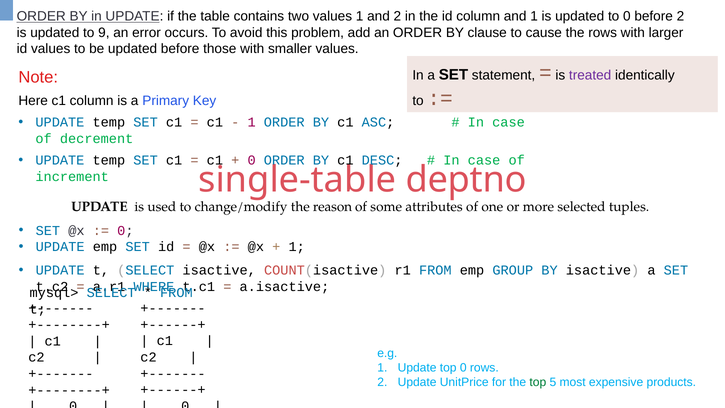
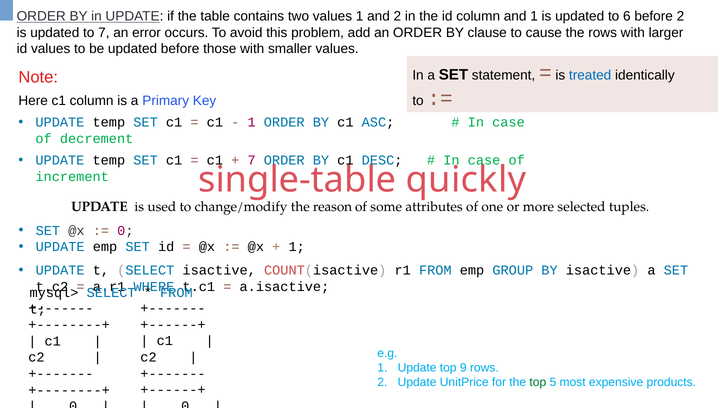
to 0: 0 -> 6
to 9: 9 -> 7
treated colour: purple -> blue
0 at (252, 160): 0 -> 7
deptno: deptno -> quickly
top 0: 0 -> 9
